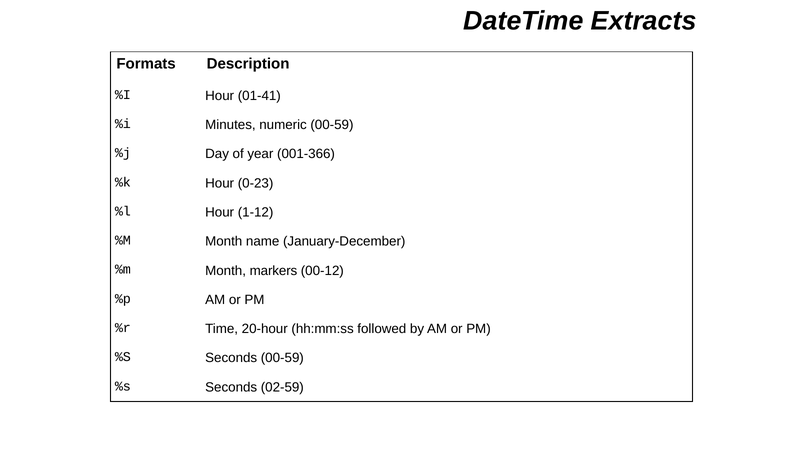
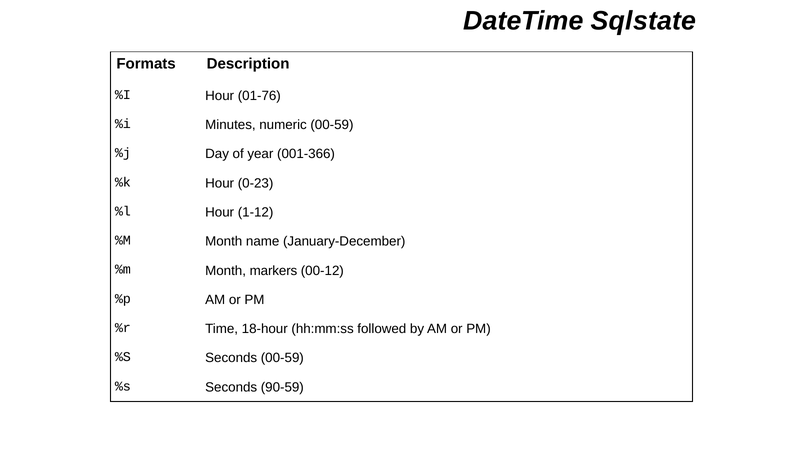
Extracts: Extracts -> Sqlstate
01-41: 01-41 -> 01-76
20-hour: 20-hour -> 18-hour
02-59: 02-59 -> 90-59
